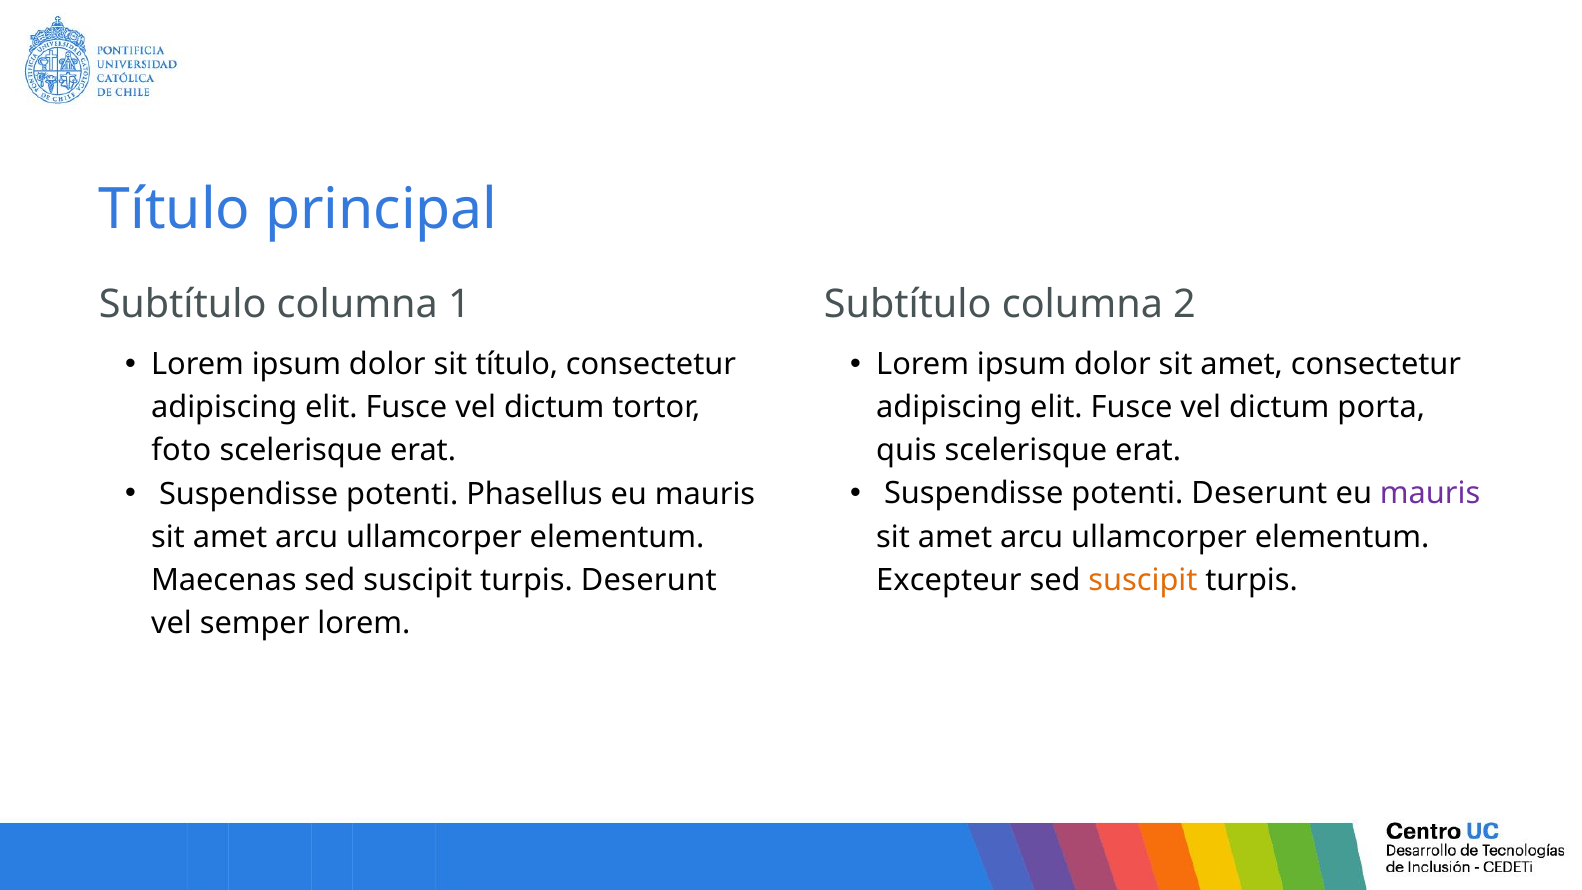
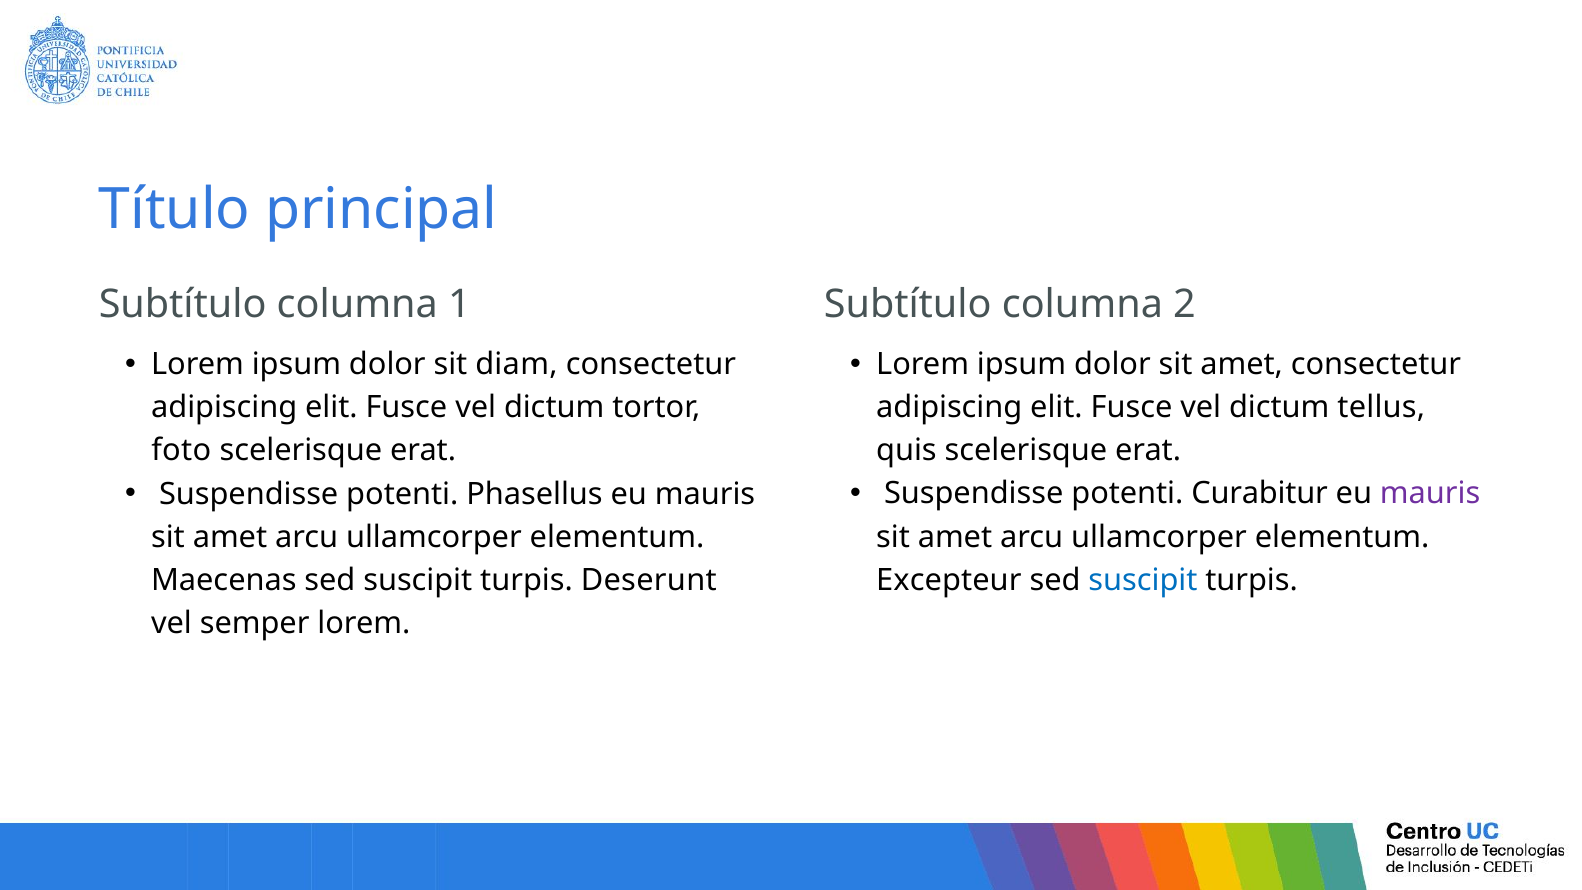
sit título: título -> diam
porta: porta -> tellus
potenti Deserunt: Deserunt -> Curabitur
suscipit at (1143, 580) colour: orange -> blue
